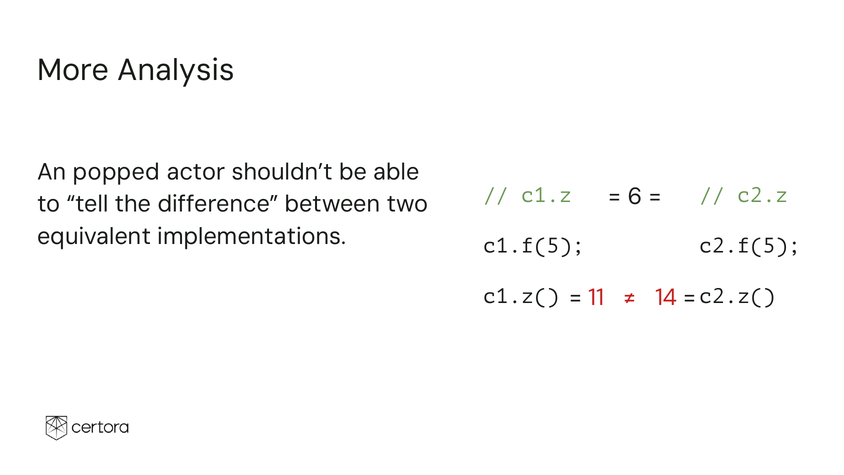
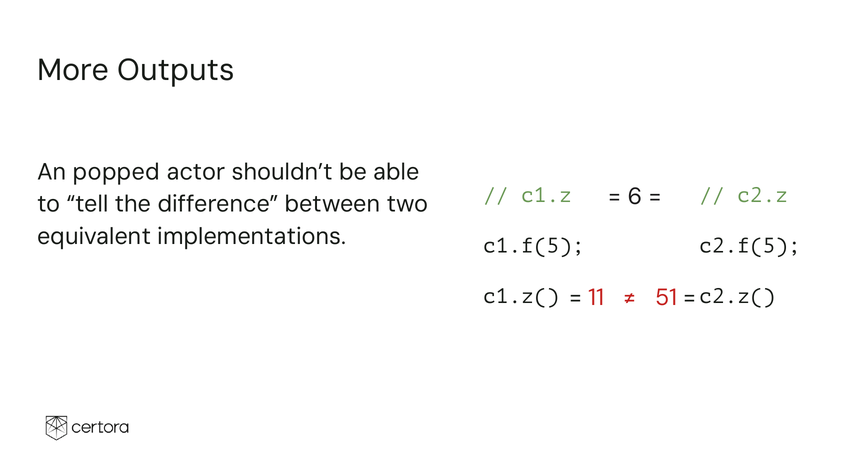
Analysis: Analysis -> Outputs
14: 14 -> 51
